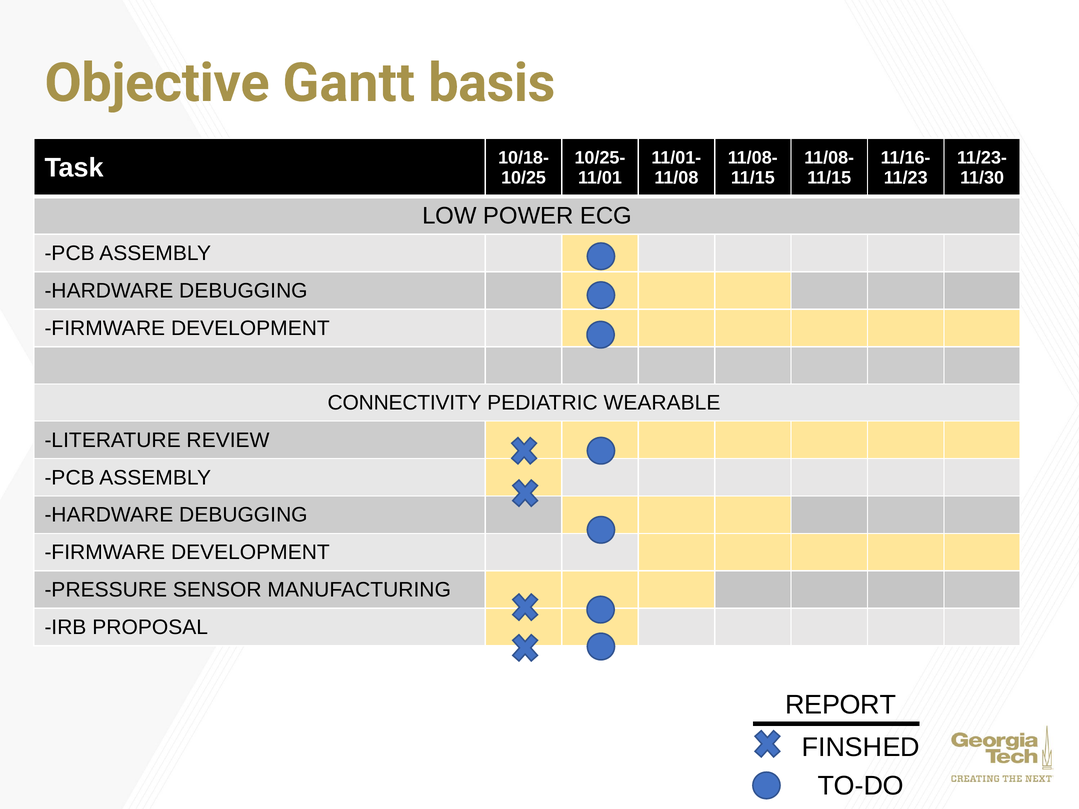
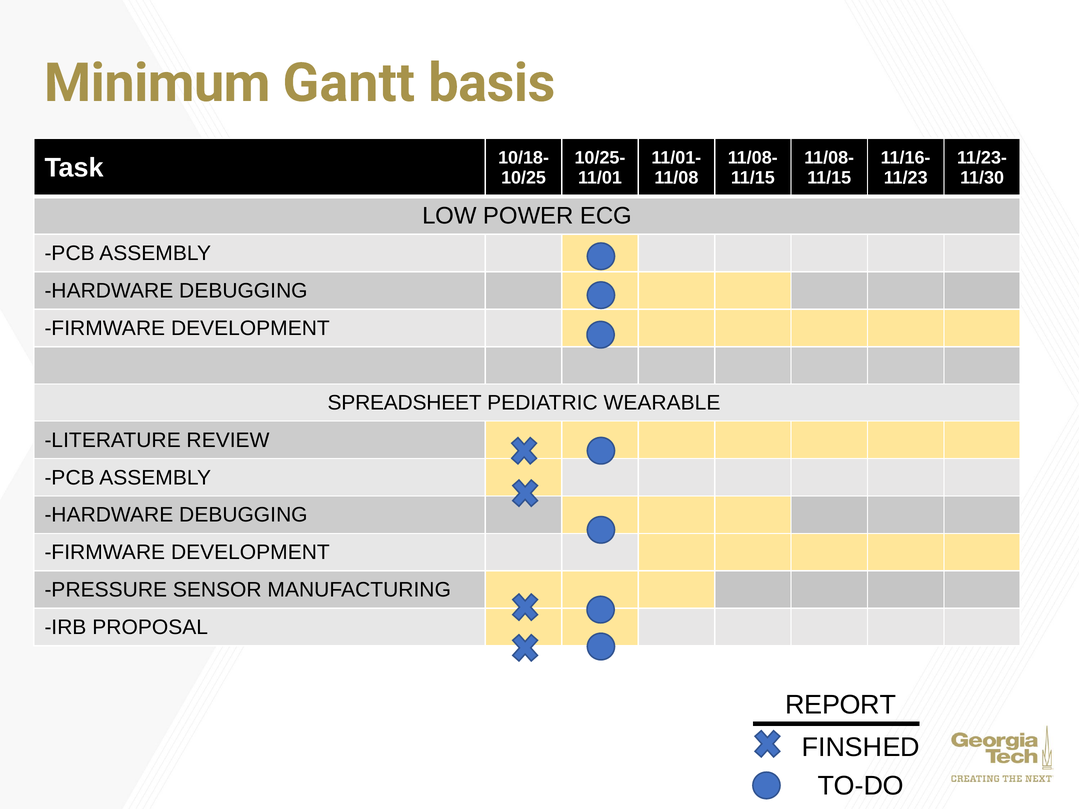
Objective: Objective -> Minimum
CONNECTIVITY: CONNECTIVITY -> SPREADSHEET
